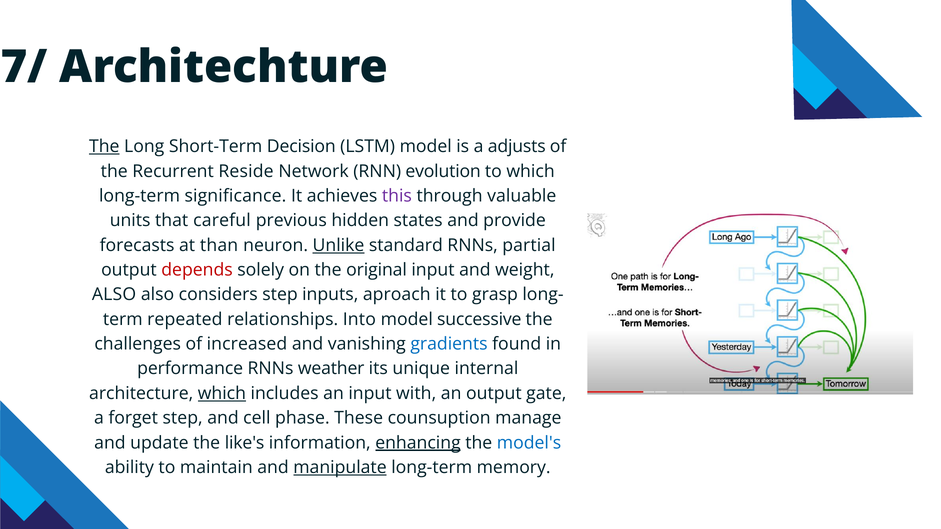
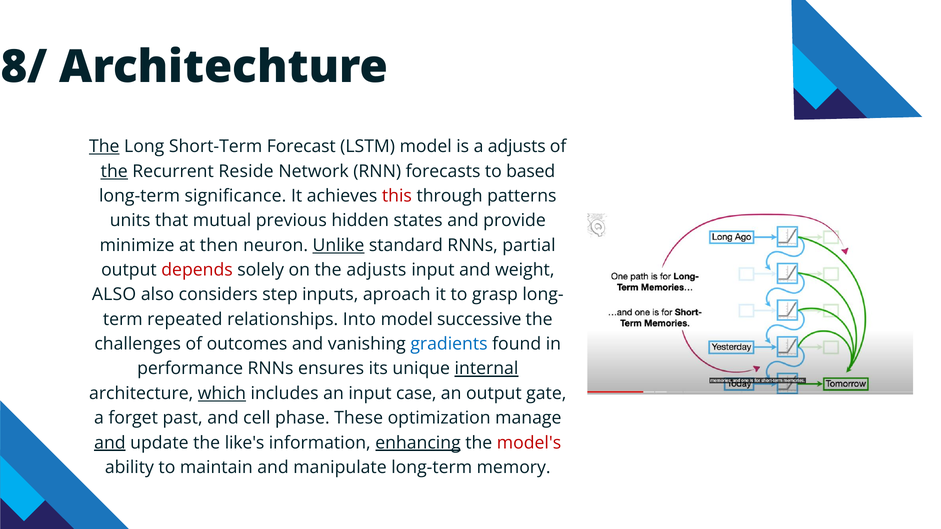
7/: 7/ -> 8/
Decision: Decision -> Forecast
the at (114, 171) underline: none -> present
evolution: evolution -> forecasts
to which: which -> based
this colour: purple -> red
valuable: valuable -> patterns
careful: careful -> mutual
forecasts: forecasts -> minimize
than: than -> then
the original: original -> adjusts
increased: increased -> outcomes
weather: weather -> ensures
internal underline: none -> present
with: with -> case
forget step: step -> past
counsuption: counsuption -> optimization
and at (110, 443) underline: none -> present
model's colour: blue -> red
manipulate underline: present -> none
